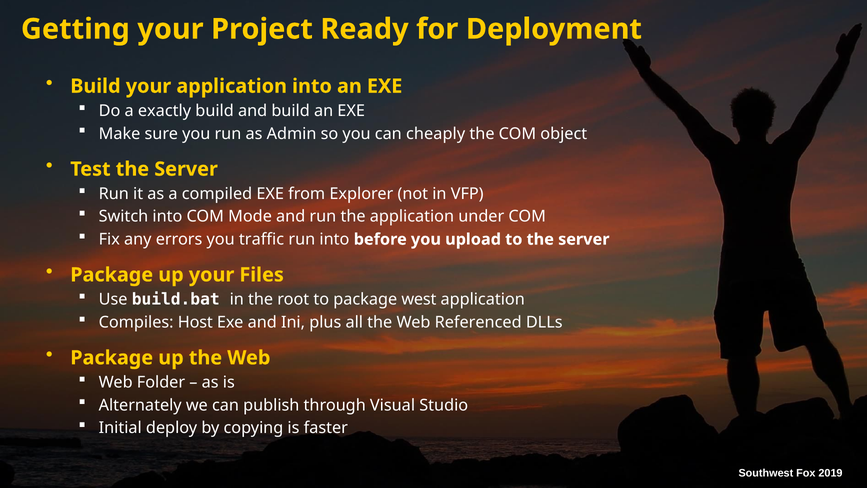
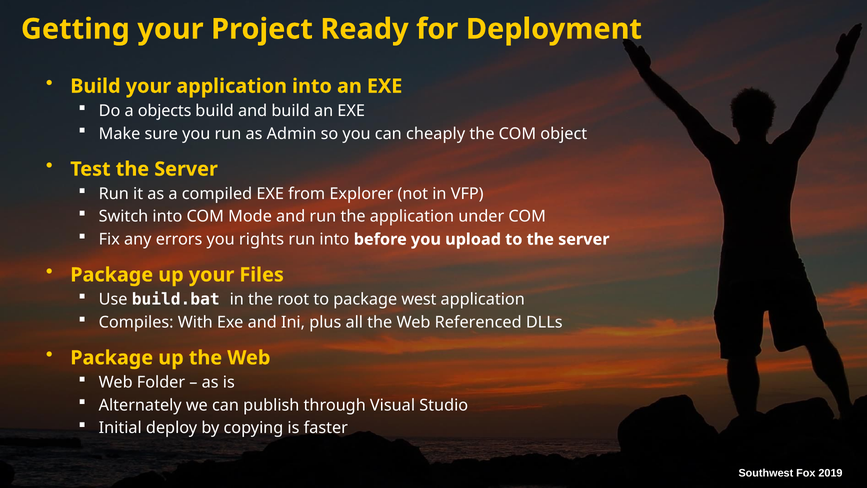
exactly: exactly -> objects
traffic: traffic -> rights
Host: Host -> With
